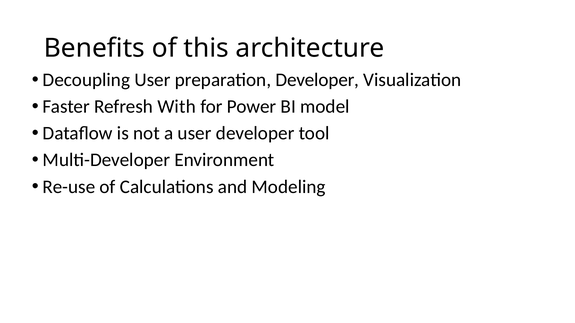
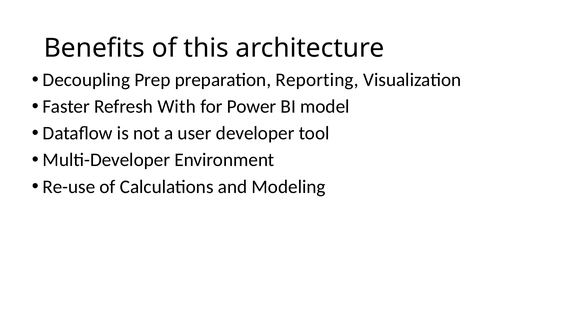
Decoupling User: User -> Prep
preparation Developer: Developer -> Reporting
